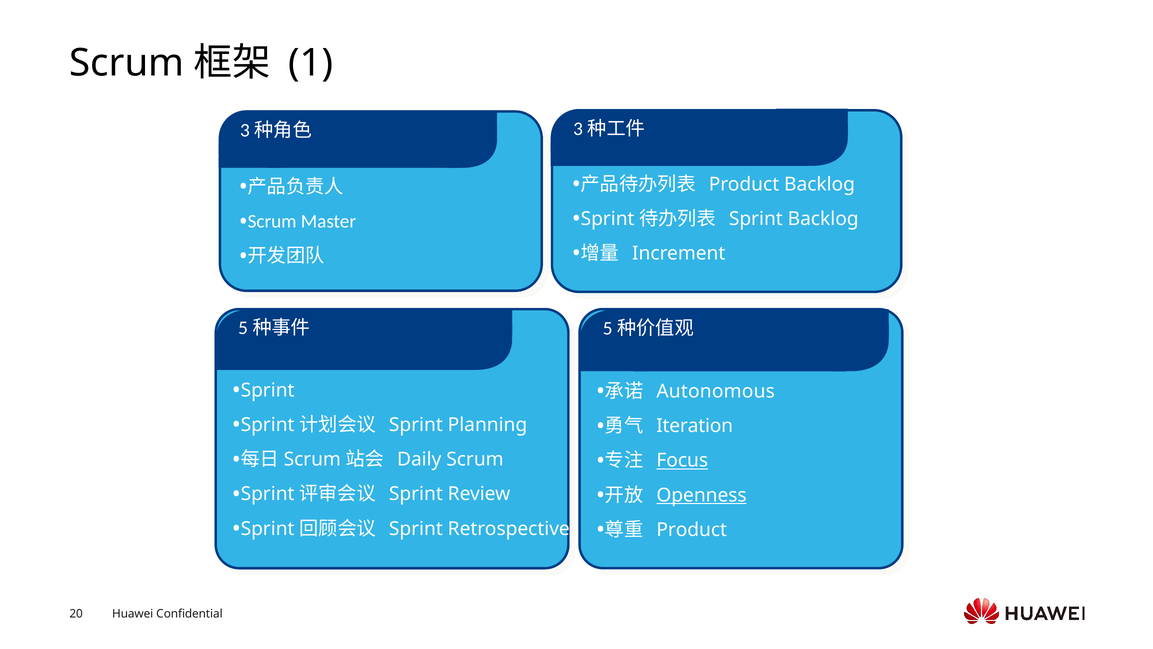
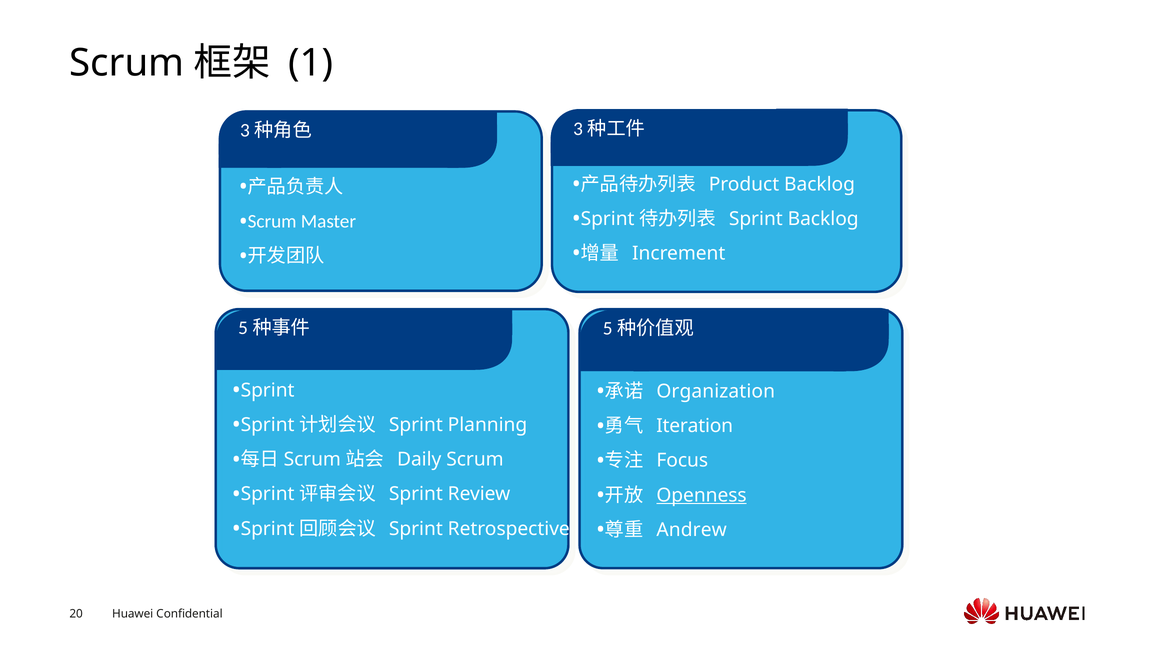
Autonomous: Autonomous -> Organization
Focus underline: present -> none
Product at (692, 529): Product -> Andrew
